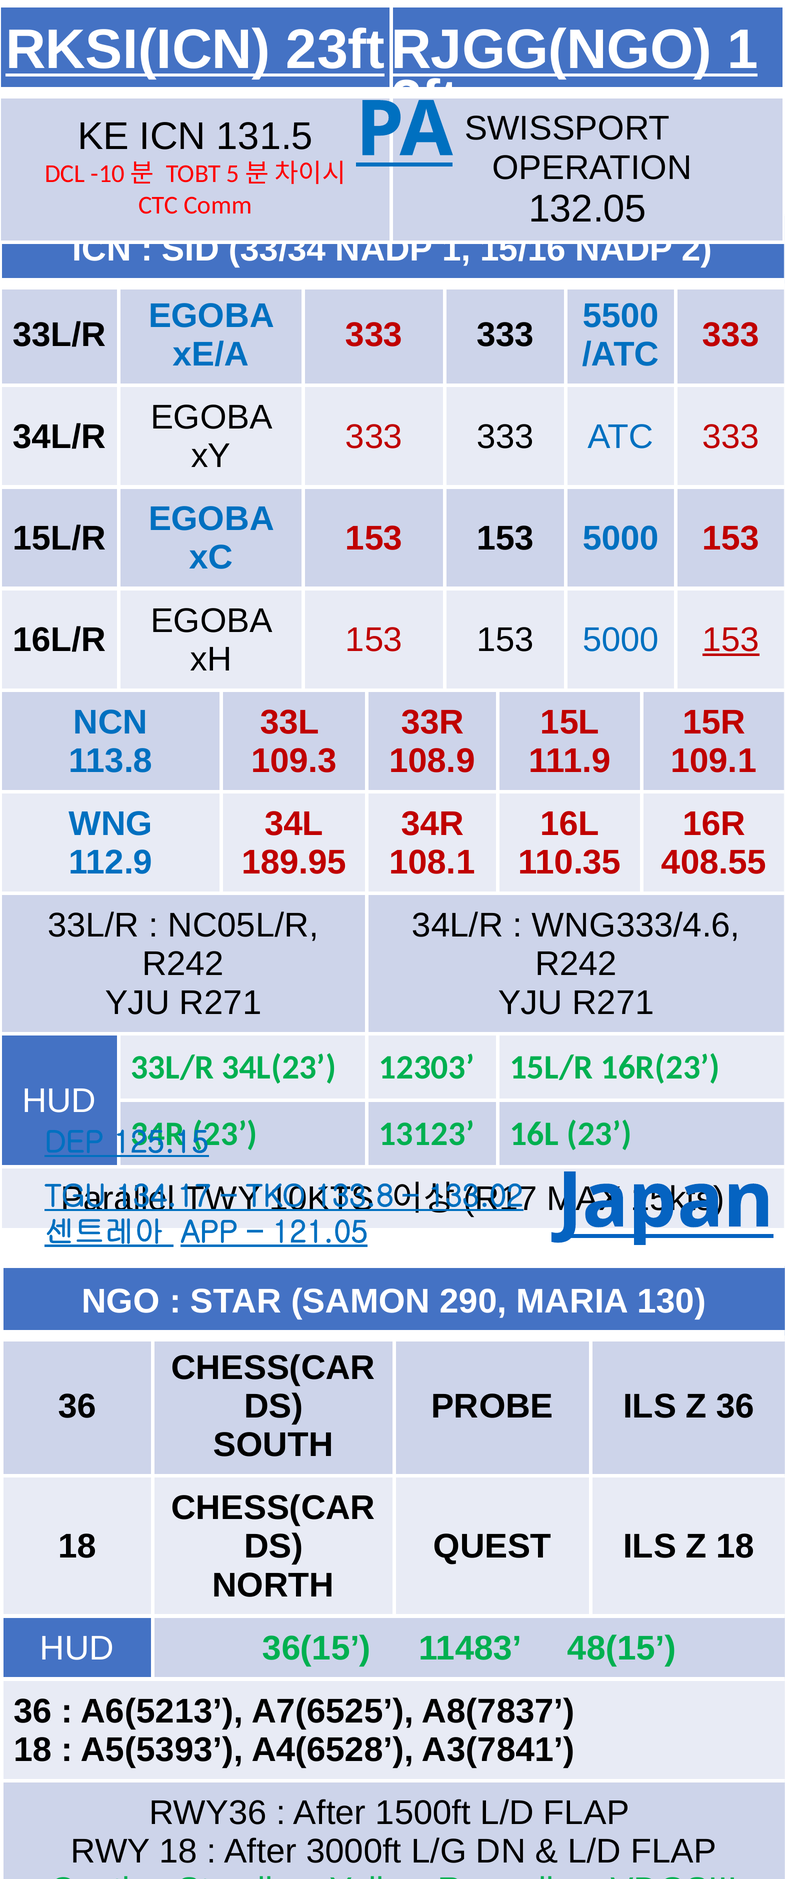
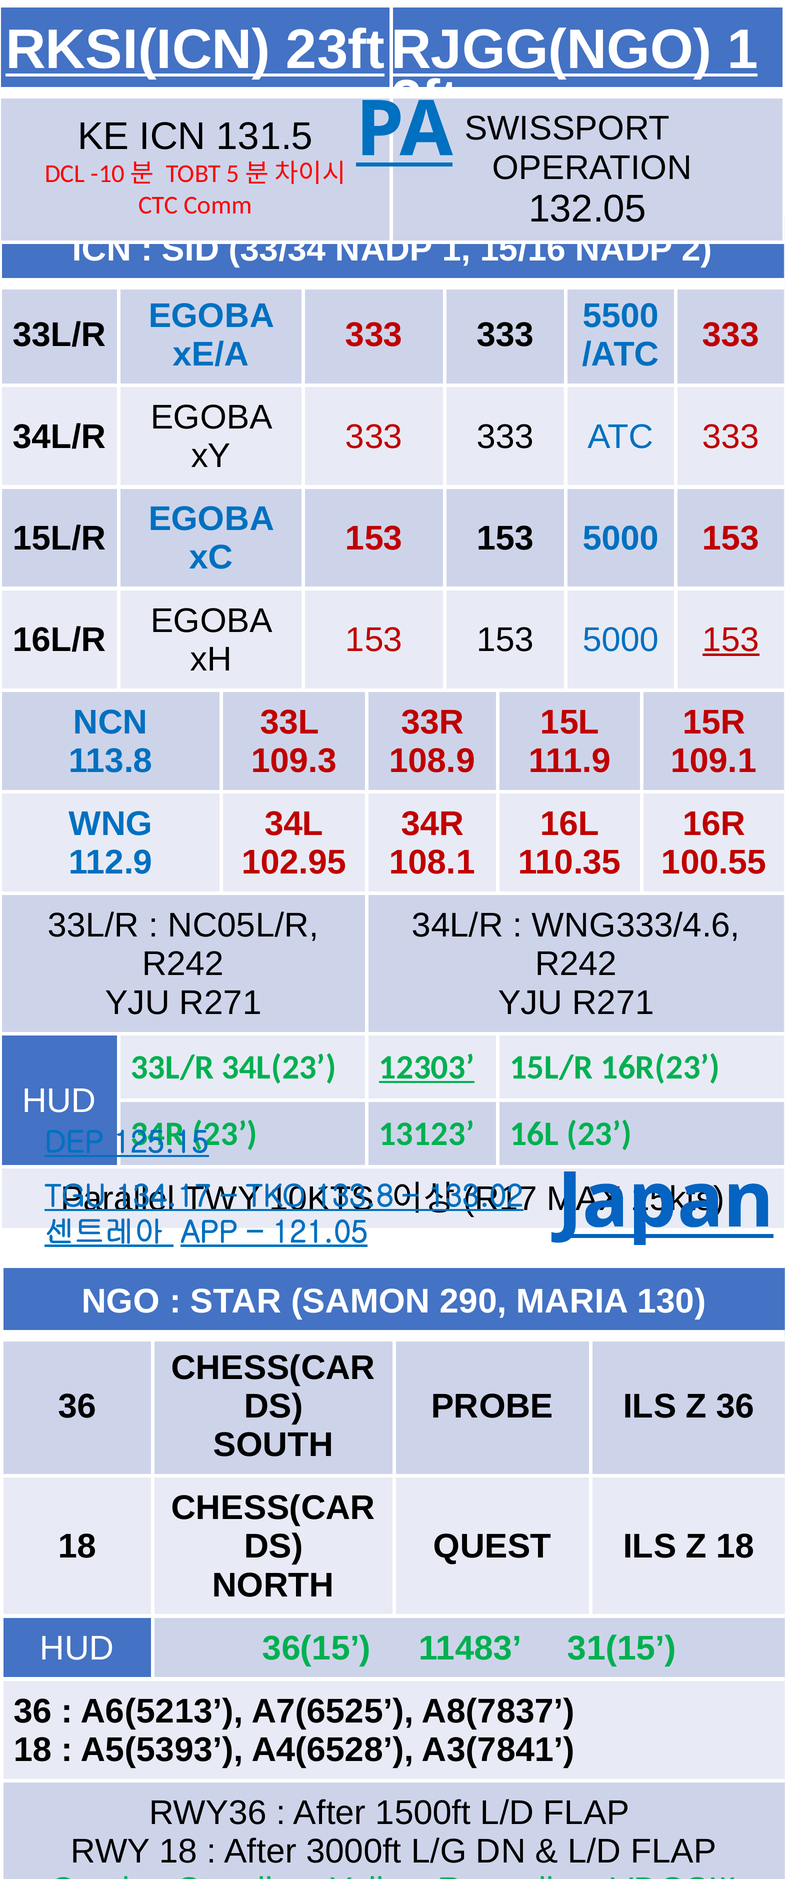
189.95: 189.95 -> 102.95
408.55: 408.55 -> 100.55
12303 underline: none -> present
48(15: 48(15 -> 31(15
